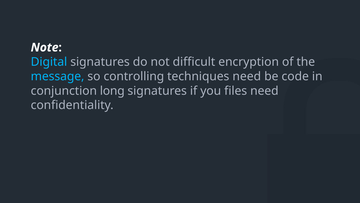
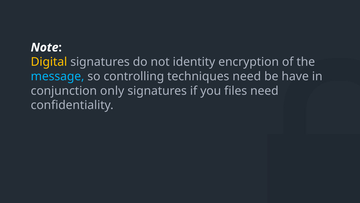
Digital colour: light blue -> yellow
difficult: difficult -> identity
code: code -> have
long: long -> only
